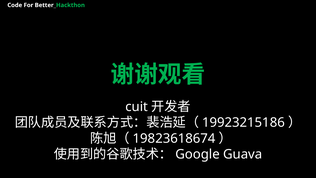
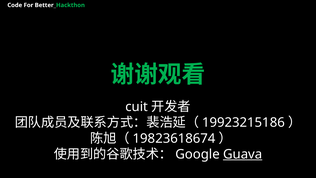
Guava underline: none -> present
